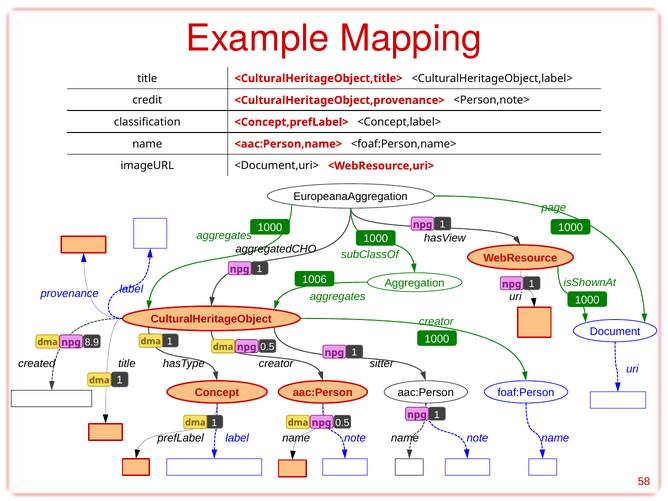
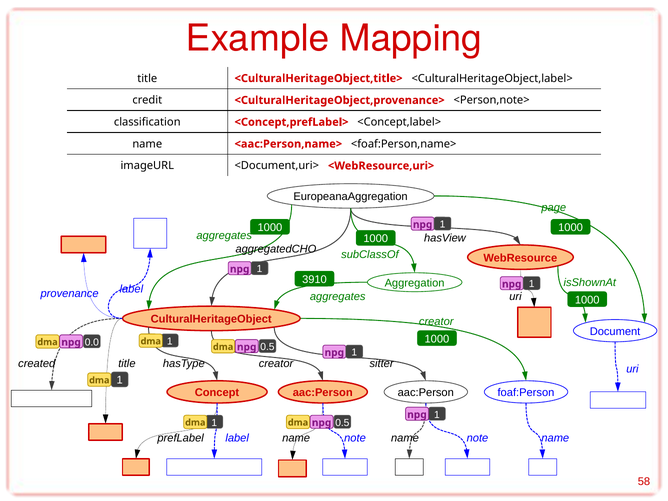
1006: 1006 -> 3910
8.9: 8.9 -> 0.0
